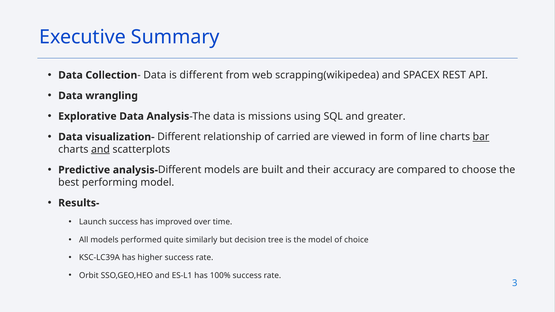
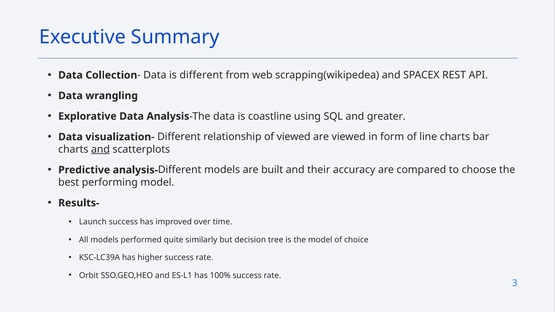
missions: missions -> coastline
of carried: carried -> viewed
bar underline: present -> none
